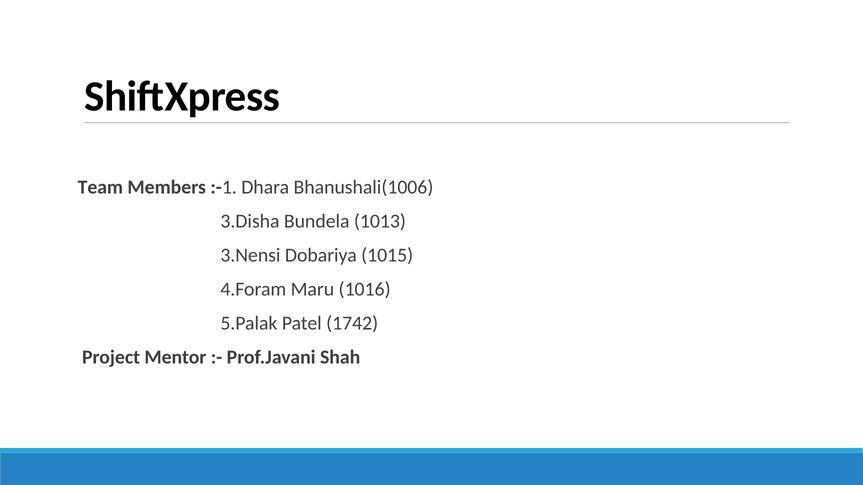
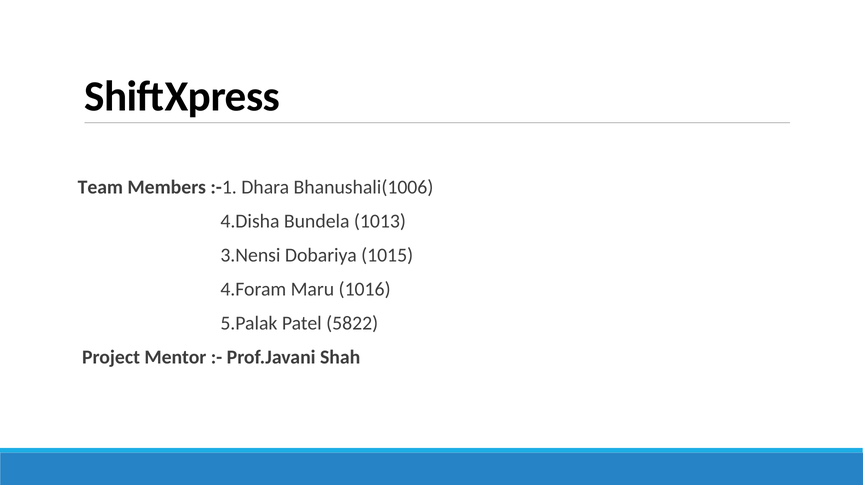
3.Disha: 3.Disha -> 4.Disha
1742: 1742 -> 5822
